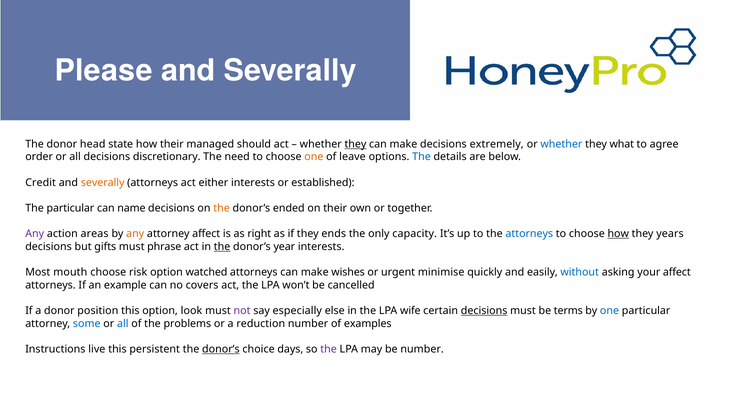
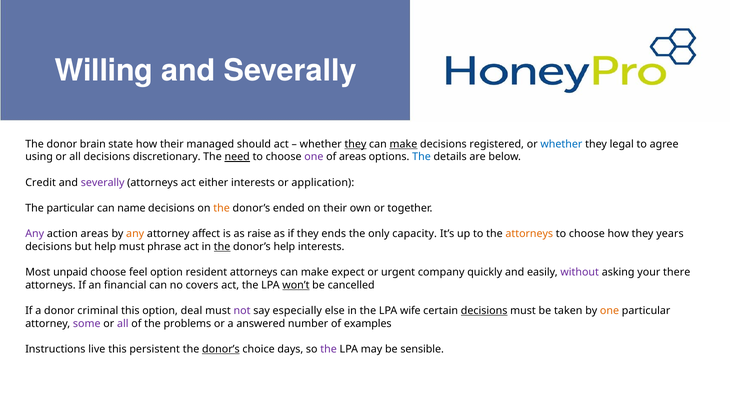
Please: Please -> Willing
head: head -> brain
make at (403, 144) underline: none -> present
extremely: extremely -> registered
what: what -> legal
order: order -> using
need underline: none -> present
one at (314, 157) colour: orange -> purple
of leave: leave -> areas
severally at (103, 182) colour: orange -> purple
established: established -> application
right: right -> raise
attorneys at (529, 234) colour: blue -> orange
how at (618, 234) underline: present -> none
but gifts: gifts -> help
donor’s year: year -> help
mouth: mouth -> unpaid
risk: risk -> feel
watched: watched -> resident
wishes: wishes -> expect
minimise: minimise -> company
without colour: blue -> purple
your affect: affect -> there
example: example -> financial
won’t underline: none -> present
position: position -> criminal
look: look -> deal
terms: terms -> taken
one at (610, 311) colour: blue -> orange
some colour: blue -> purple
all at (123, 323) colour: blue -> purple
reduction: reduction -> answered
be number: number -> sensible
